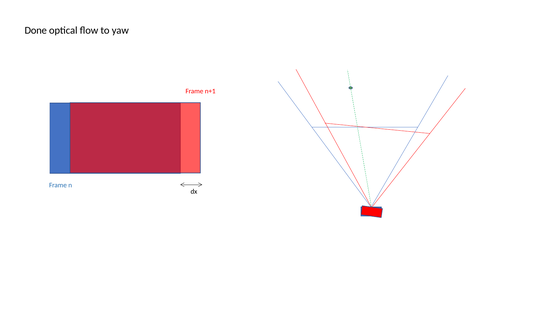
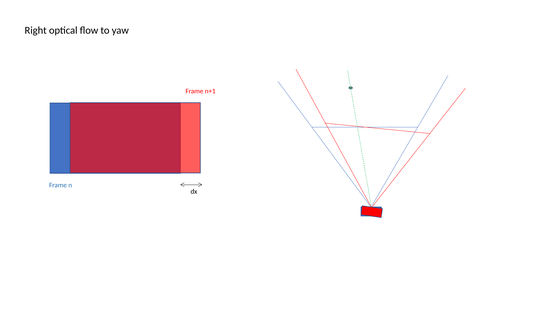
Done: Done -> Right
